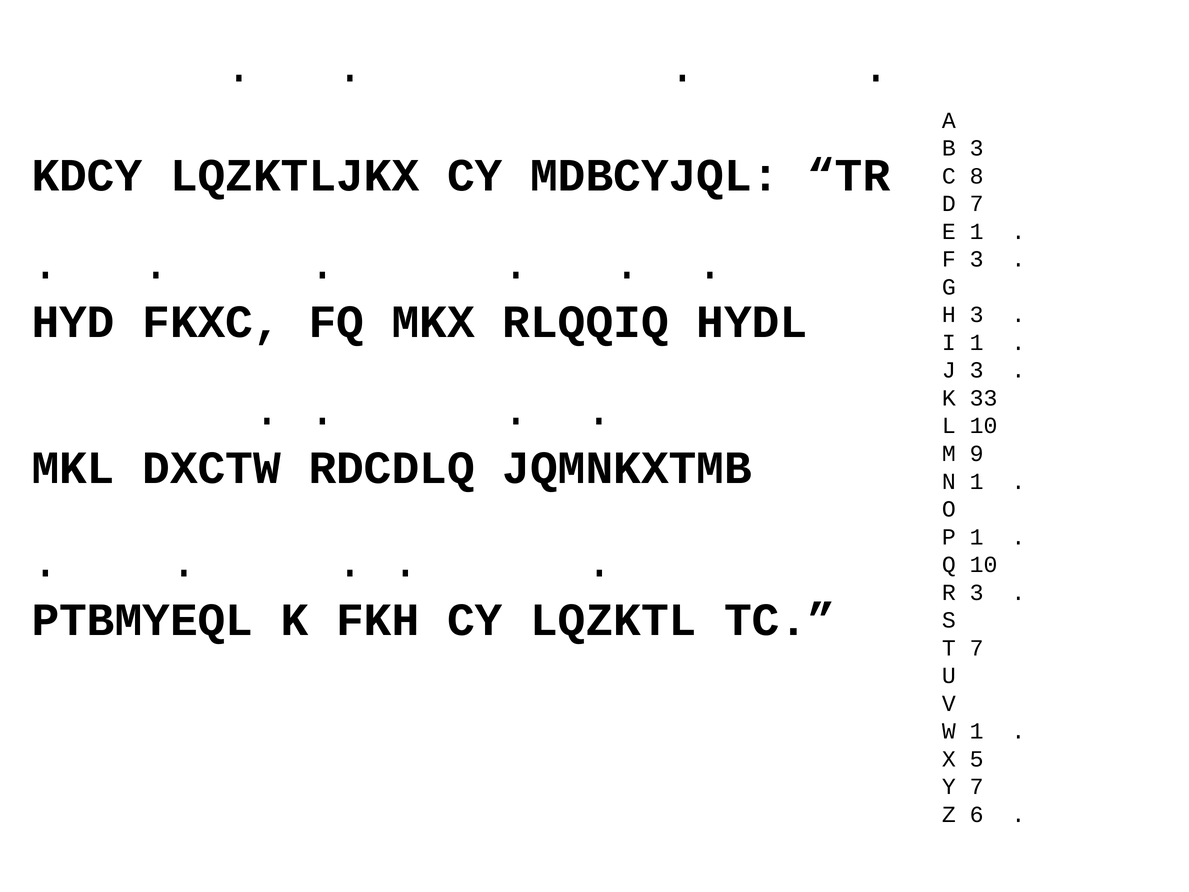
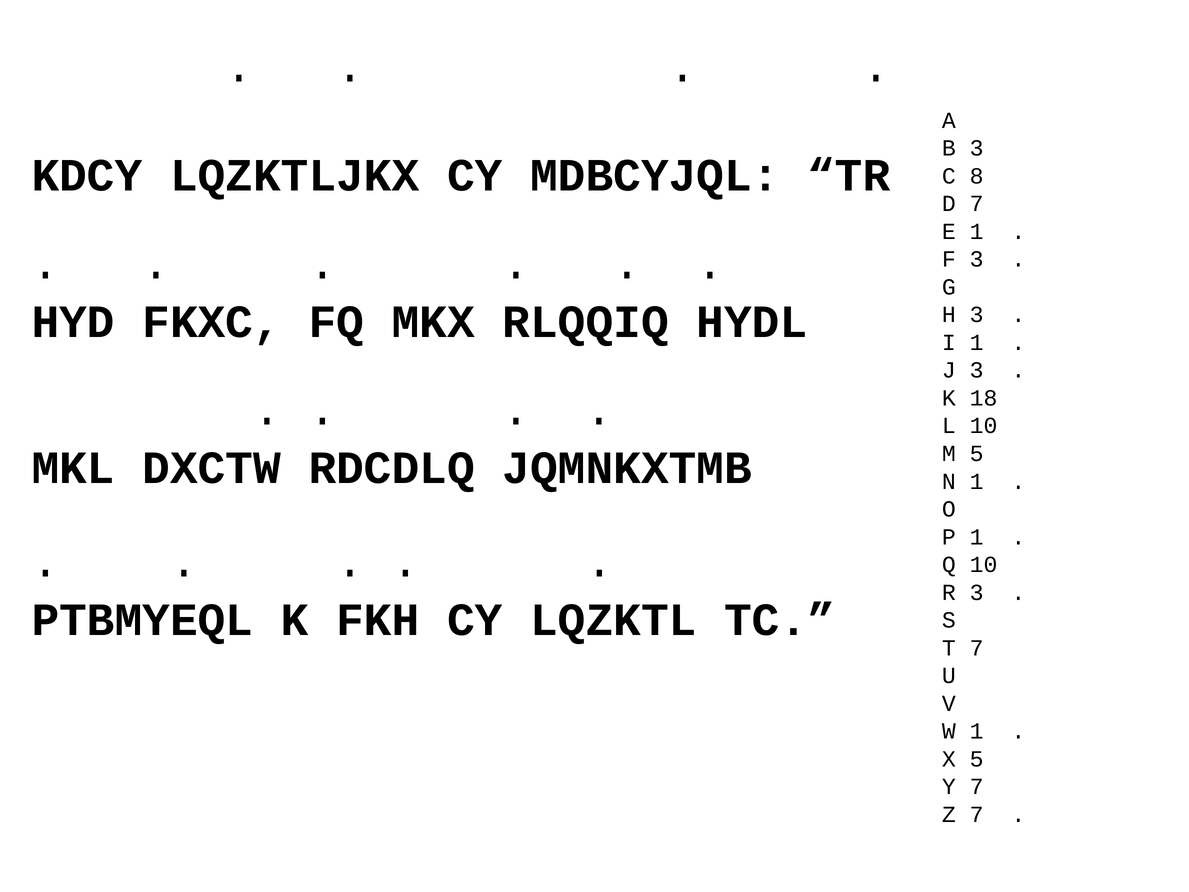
33: 33 -> 18
M 9: 9 -> 5
Z 6: 6 -> 7
